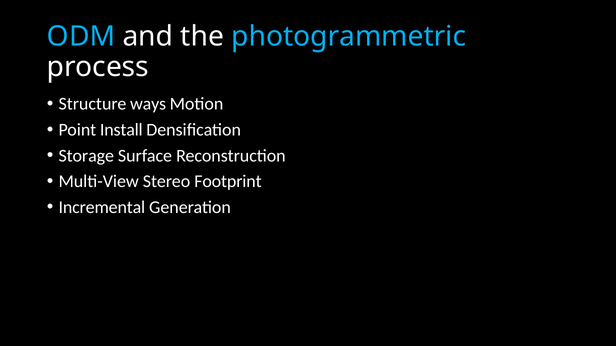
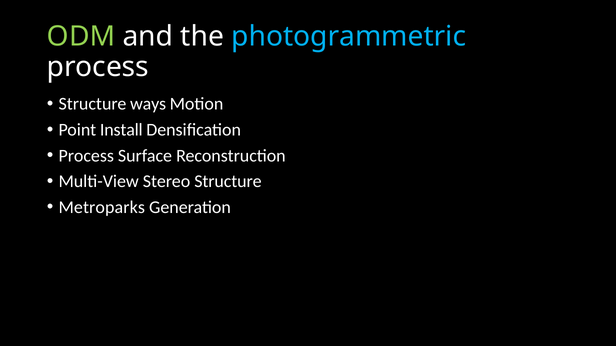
ODM colour: light blue -> light green
Storage at (86, 156): Storage -> Process
Stereo Footprint: Footprint -> Structure
Incremental: Incremental -> Metroparks
